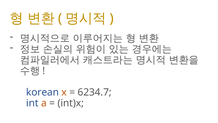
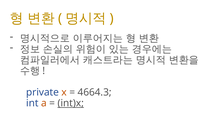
korean: korean -> private
6234.7: 6234.7 -> 4664.3
int)x underline: none -> present
